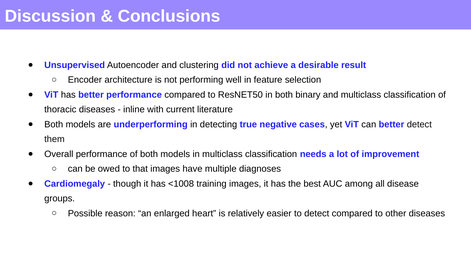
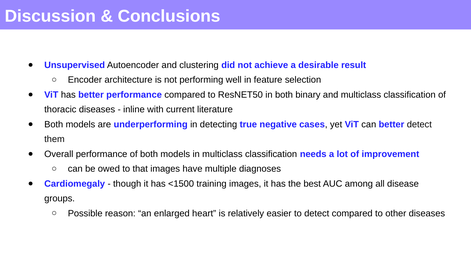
<1008: <1008 -> <1500
